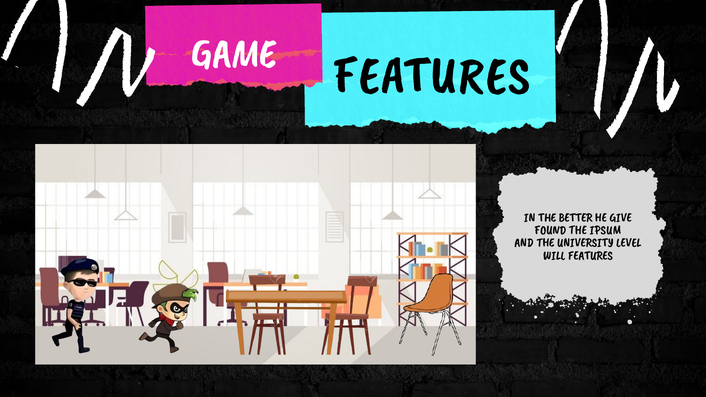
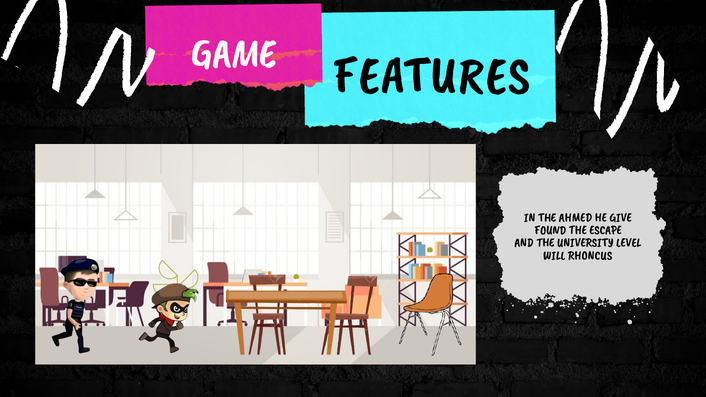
BETTER: BETTER -> AHMED
IPSUM: IPSUM -> ESCAPE
WILL FEATURES: FEATURES -> RHONCUS
